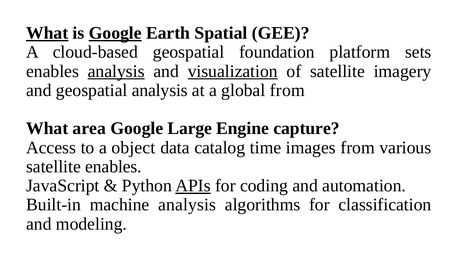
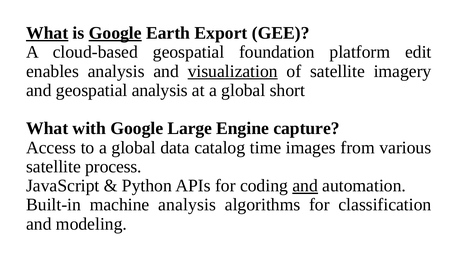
Spatial: Spatial -> Export
sets: sets -> edit
analysis at (116, 71) underline: present -> none
global from: from -> short
area: area -> with
to a object: object -> global
satellite enables: enables -> process
APIs underline: present -> none
and at (305, 185) underline: none -> present
